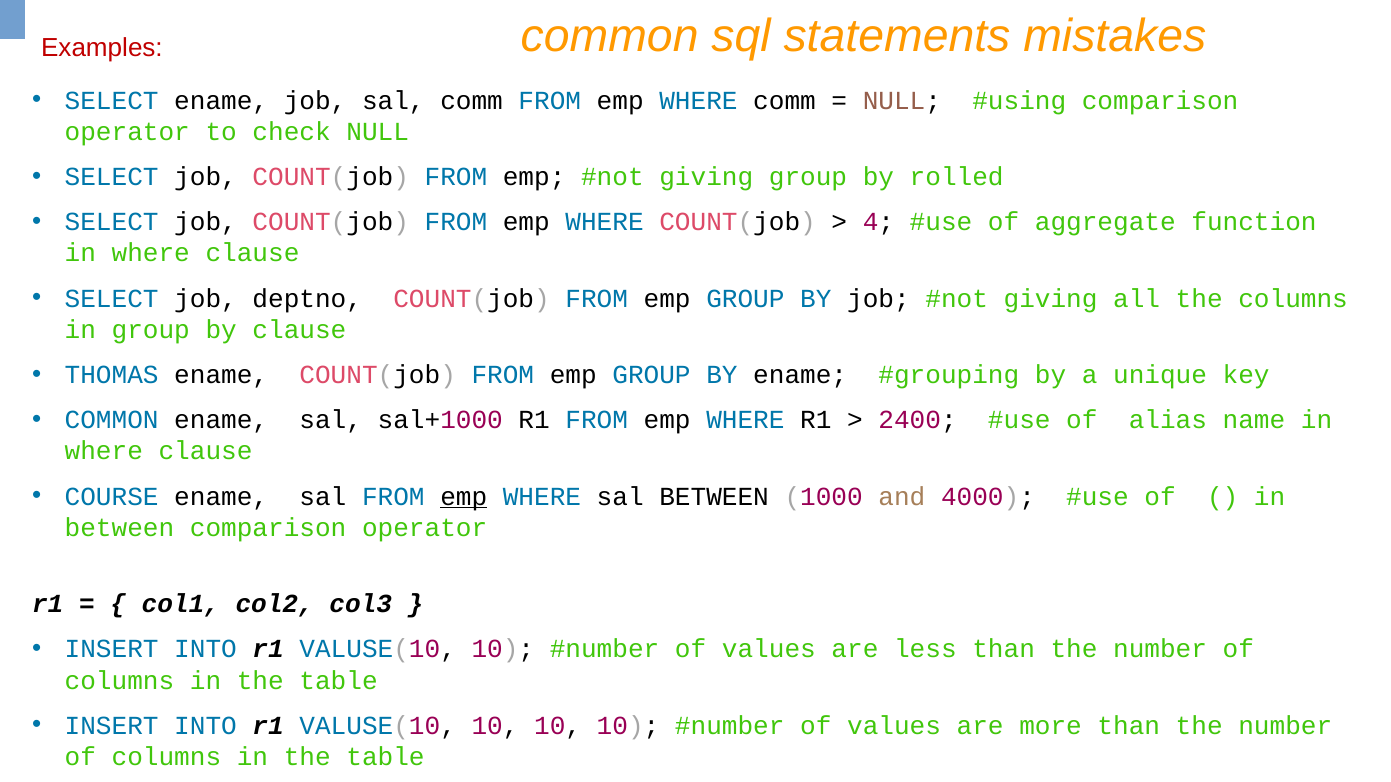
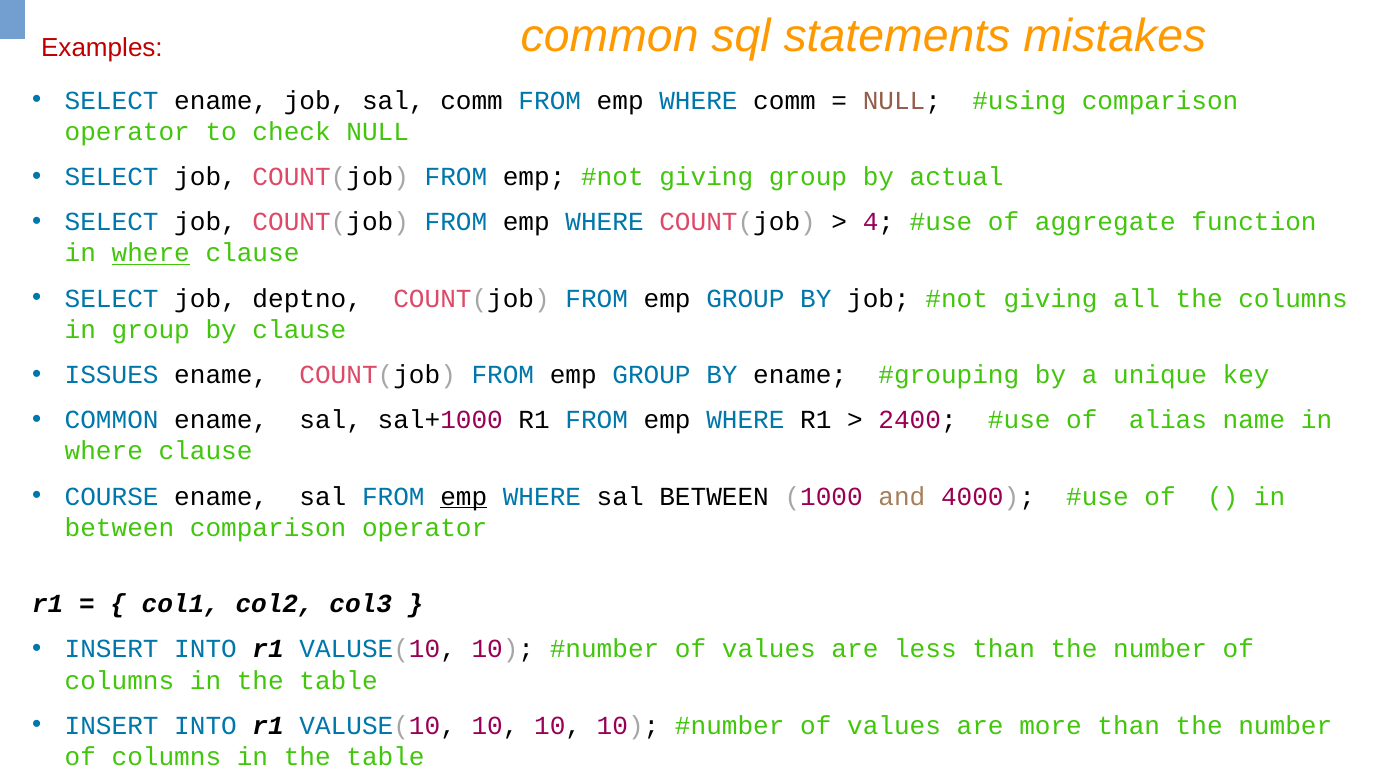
rolled: rolled -> actual
where at (151, 253) underline: none -> present
THOMAS: THOMAS -> ISSUES
